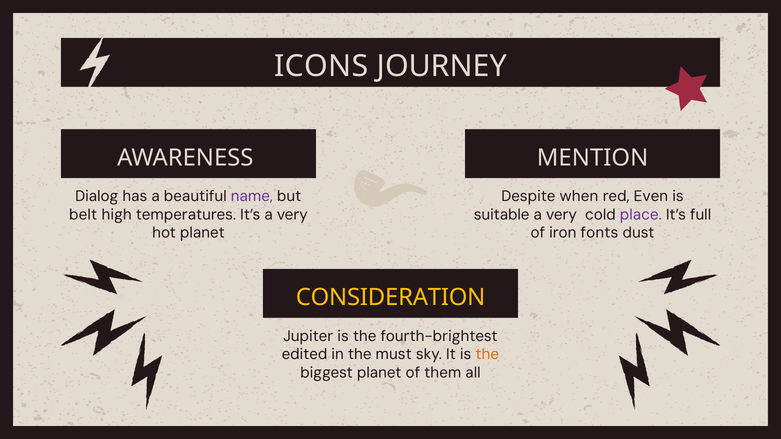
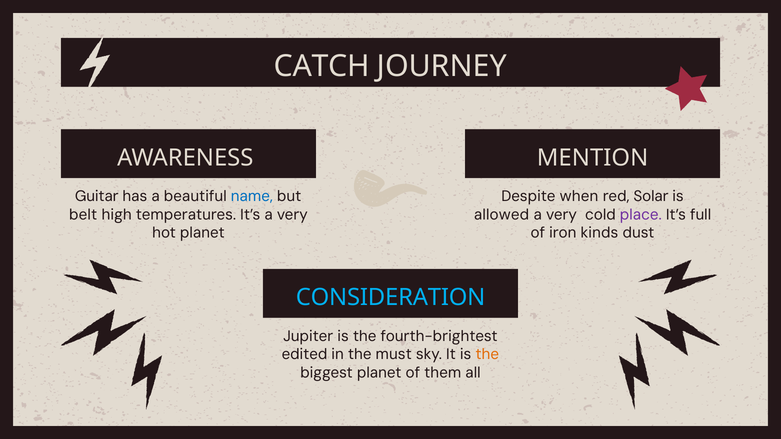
ICONS: ICONS -> CATCH
Dialog: Dialog -> Guitar
name colour: purple -> blue
Even: Even -> Solar
suitable: suitable -> allowed
fonts: fonts -> kinds
CONSIDERATION colour: yellow -> light blue
